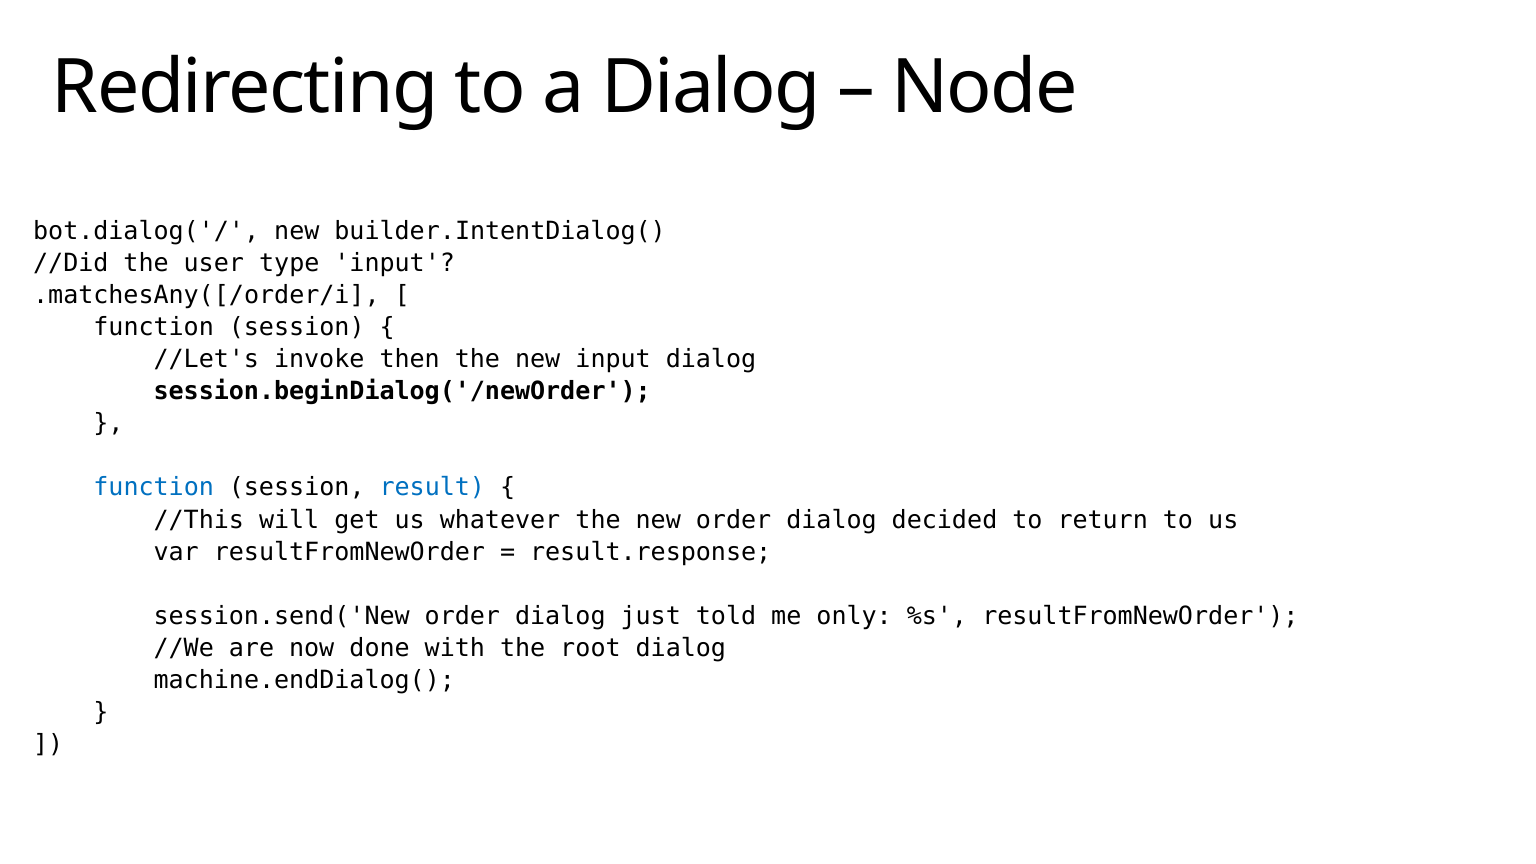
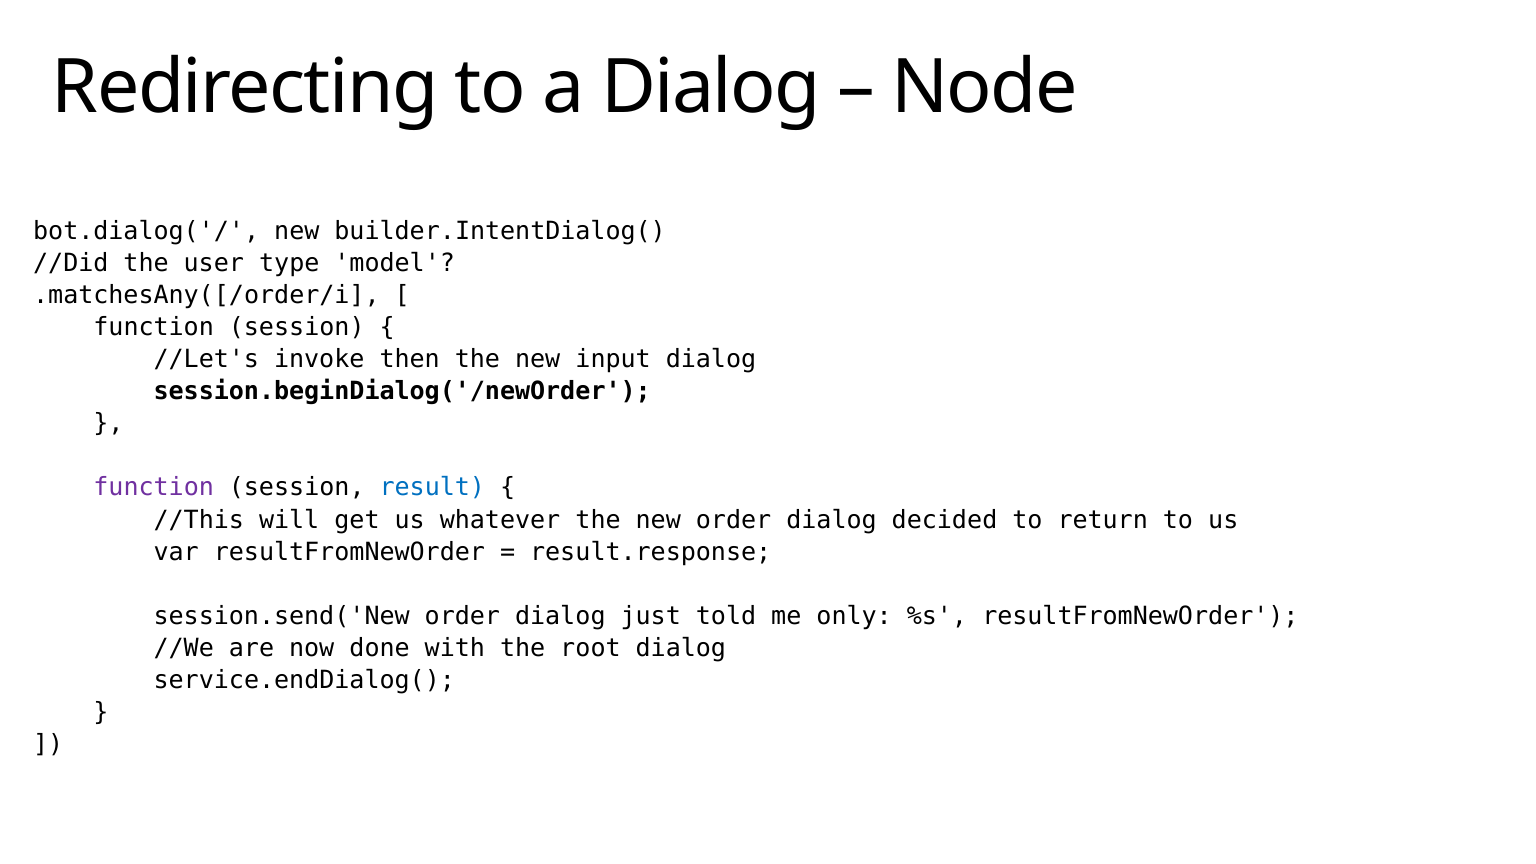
type input: input -> model
function at (154, 488) colour: blue -> purple
machine.endDialog(: machine.endDialog( -> service.endDialog(
